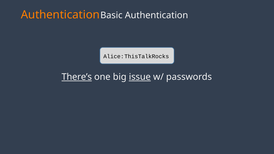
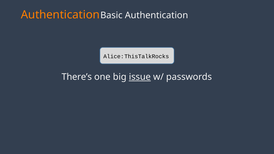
There’s underline: present -> none
